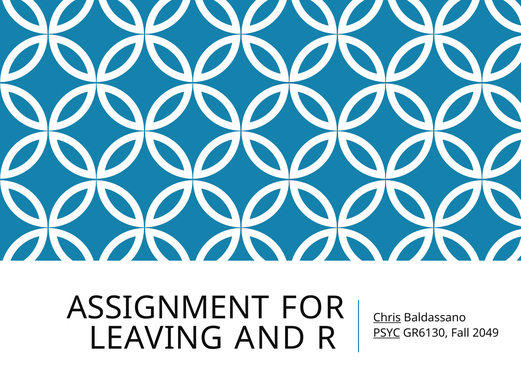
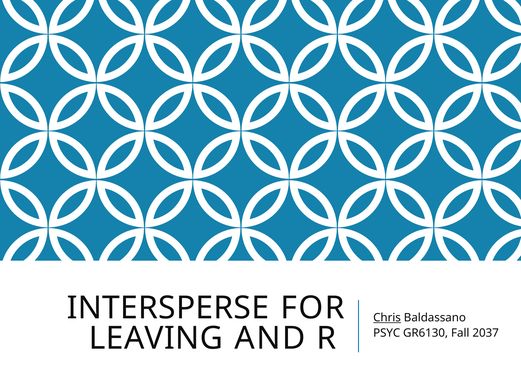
ASSIGNMENT: ASSIGNMENT -> INTERSPERSE
PSYC underline: present -> none
2049: 2049 -> 2037
